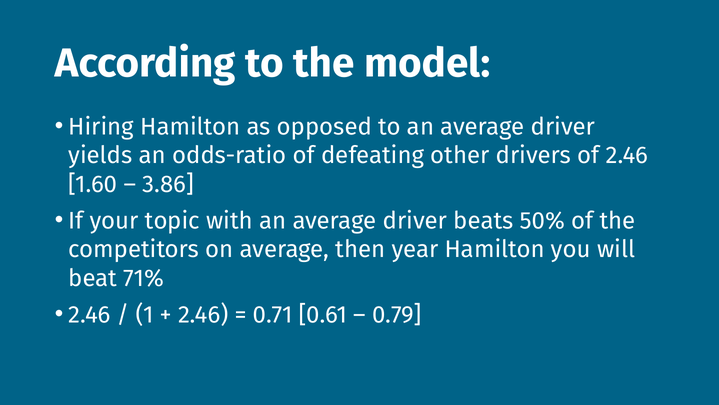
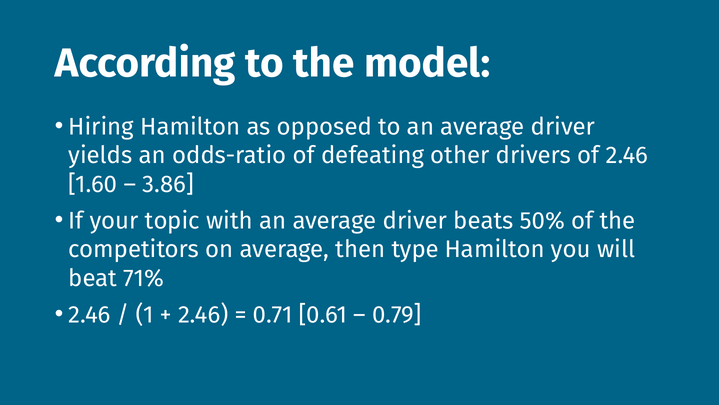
year: year -> type
